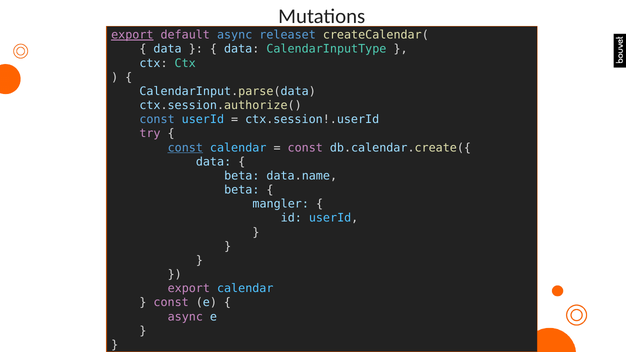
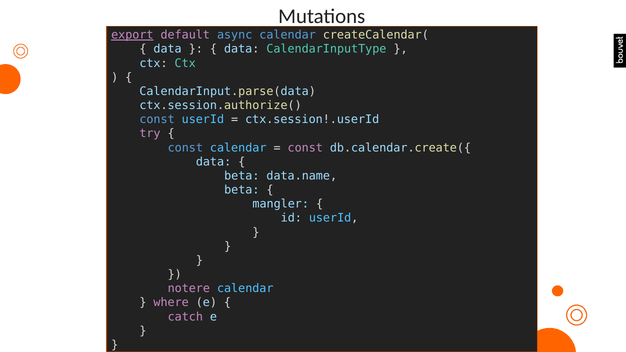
async releaset: releaset -> calendar
const at (185, 148) underline: present -> none
export at (189, 289): export -> notere
const at (171, 303): const -> where
async at (185, 317): async -> catch
